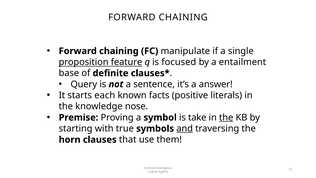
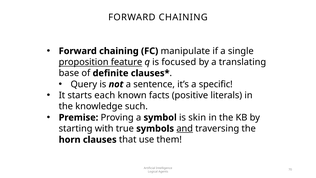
entailment: entailment -> translating
answer: answer -> specific
nose: nose -> such
take: take -> skin
the at (226, 117) underline: present -> none
